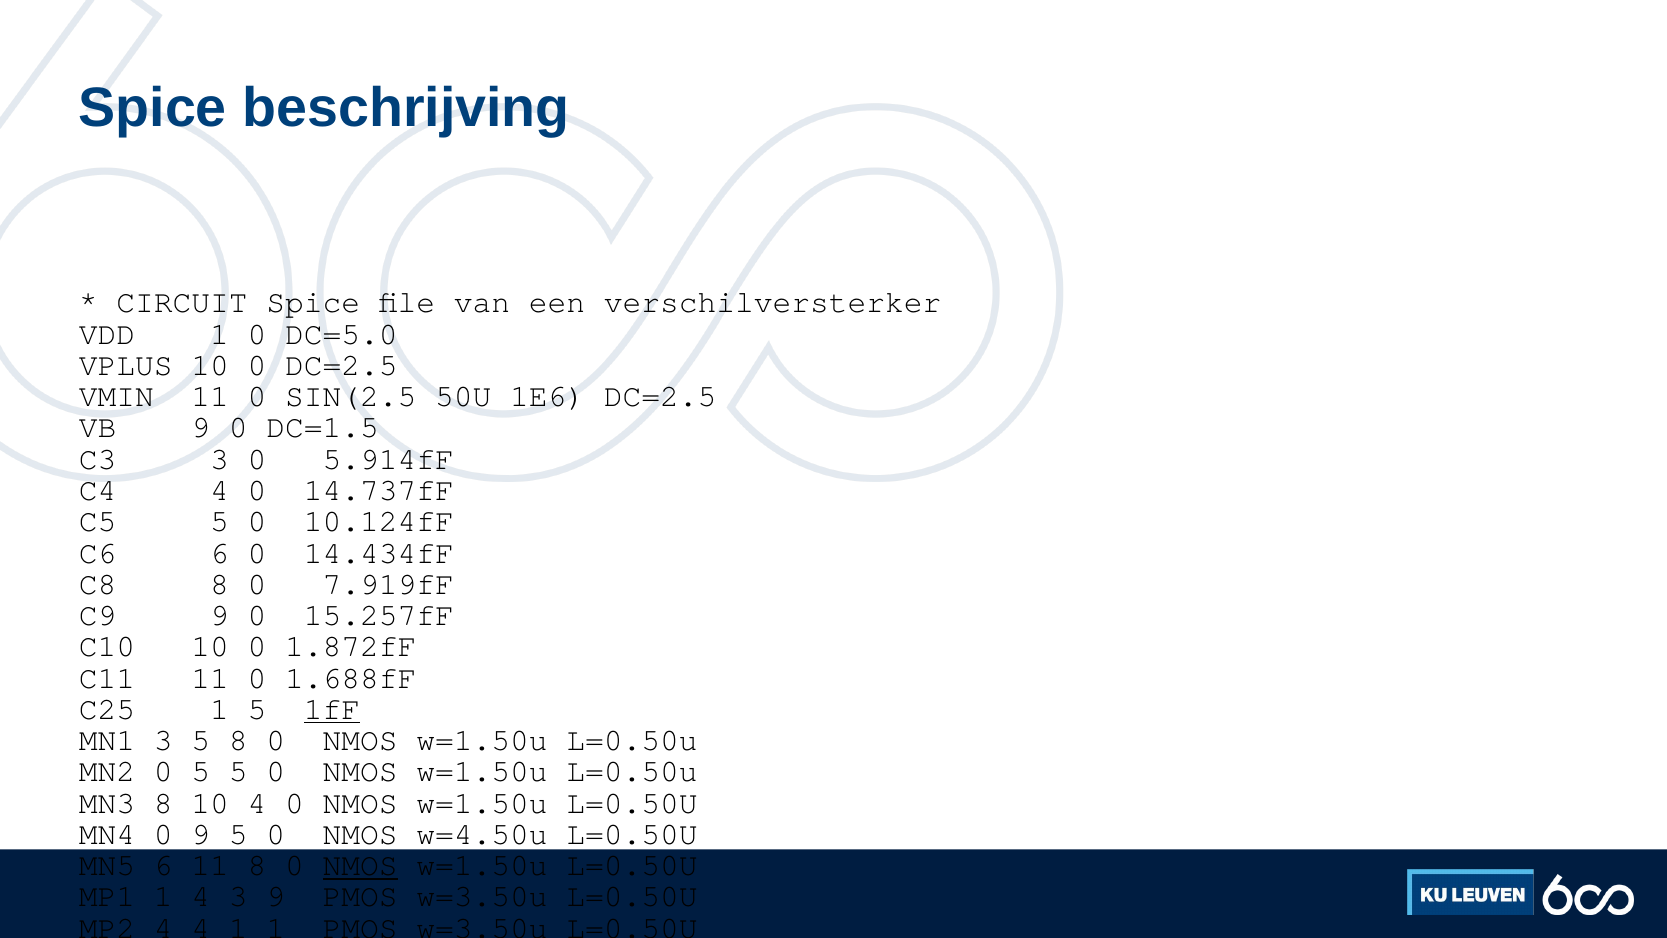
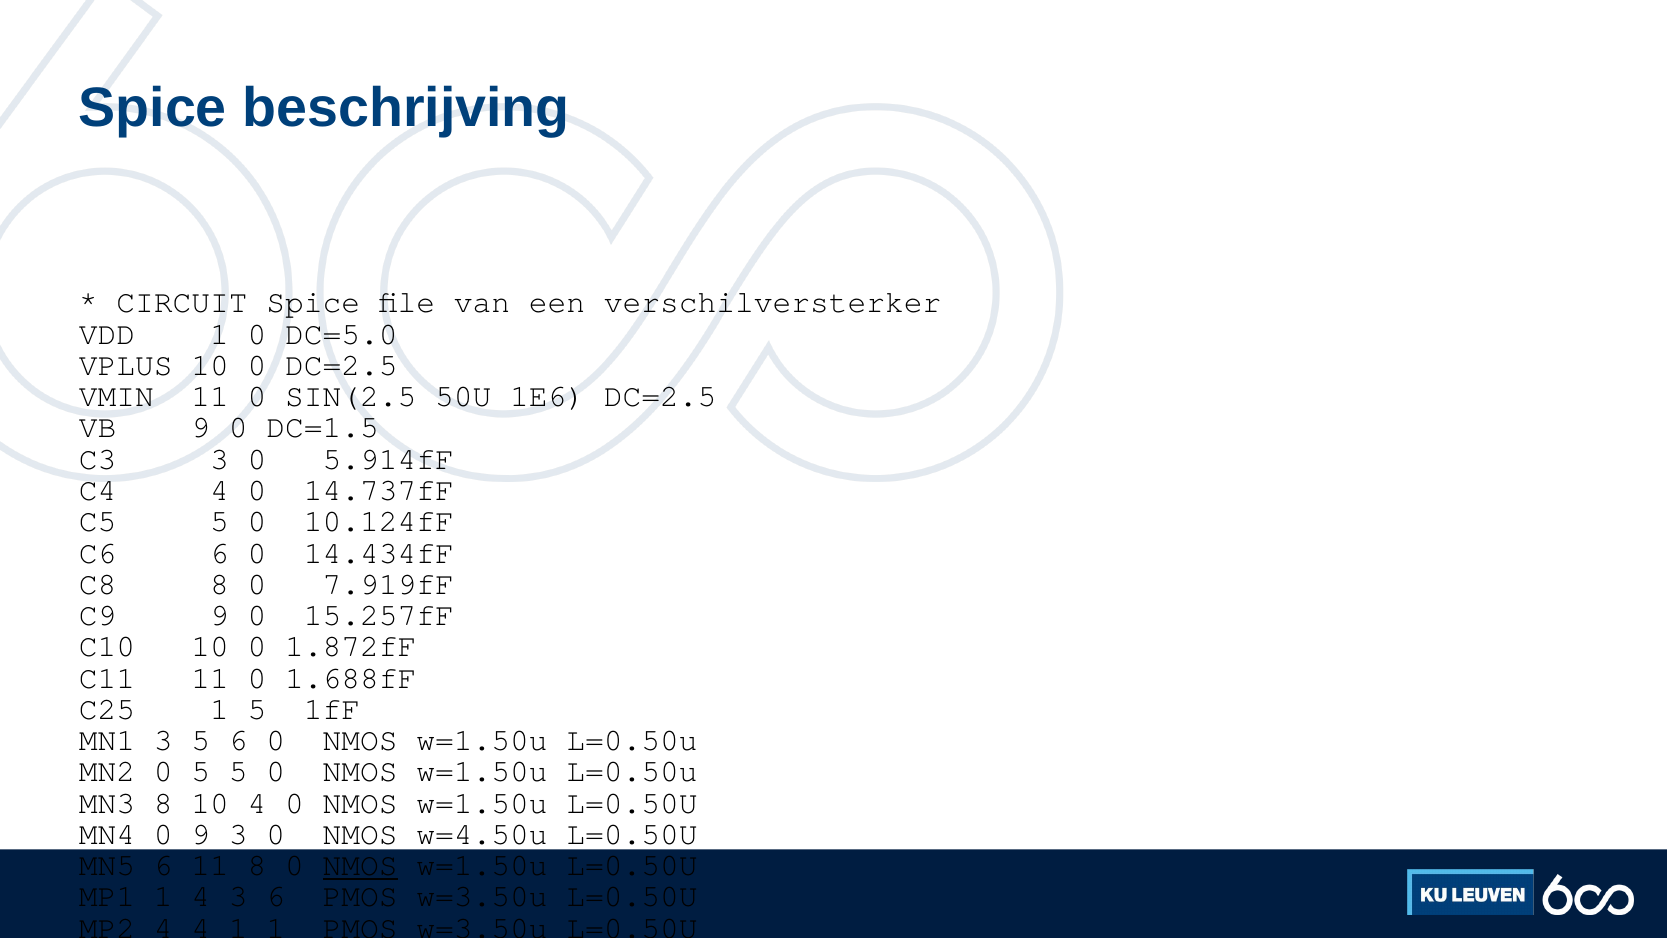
1fF underline: present -> none
5 8: 8 -> 6
9 5: 5 -> 3
3 9: 9 -> 6
